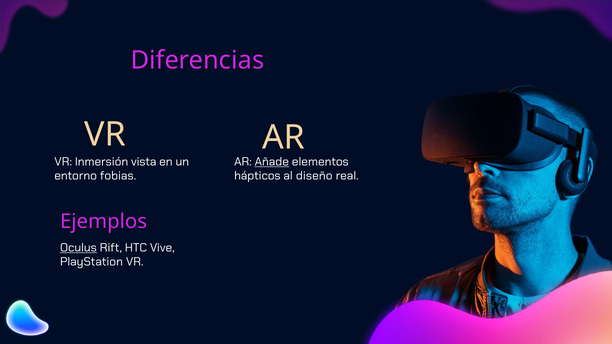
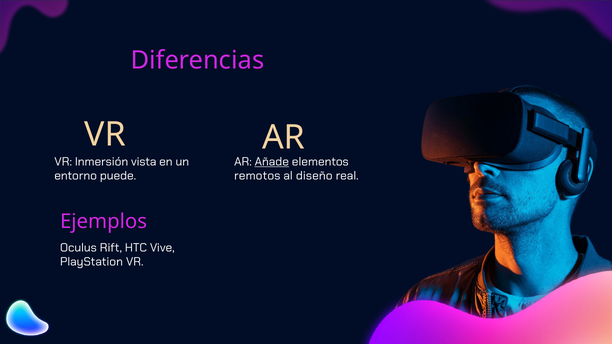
fobias: fobias -> puede
hápticos: hápticos -> remotos
Oculus underline: present -> none
